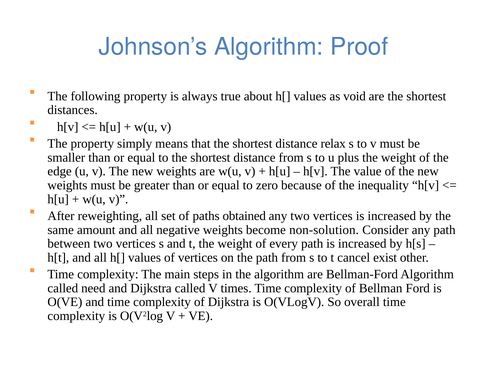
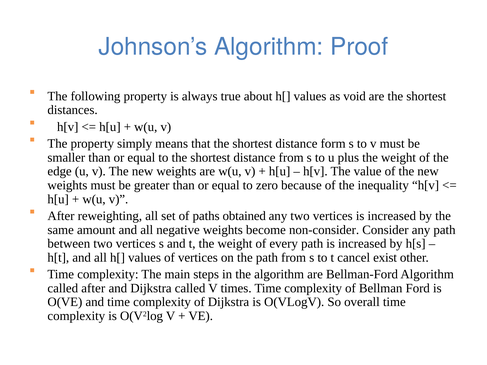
relax: relax -> form
non-solution: non-solution -> non-consider
called need: need -> after
